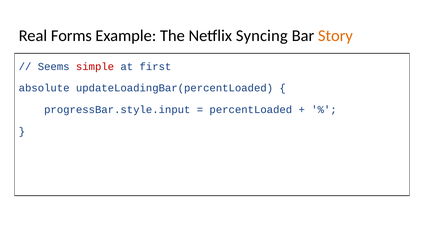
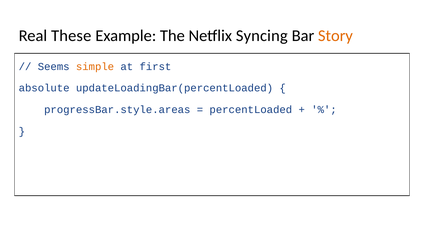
Forms: Forms -> These
simple colour: red -> orange
progressBar.style.input: progressBar.style.input -> progressBar.style.areas
